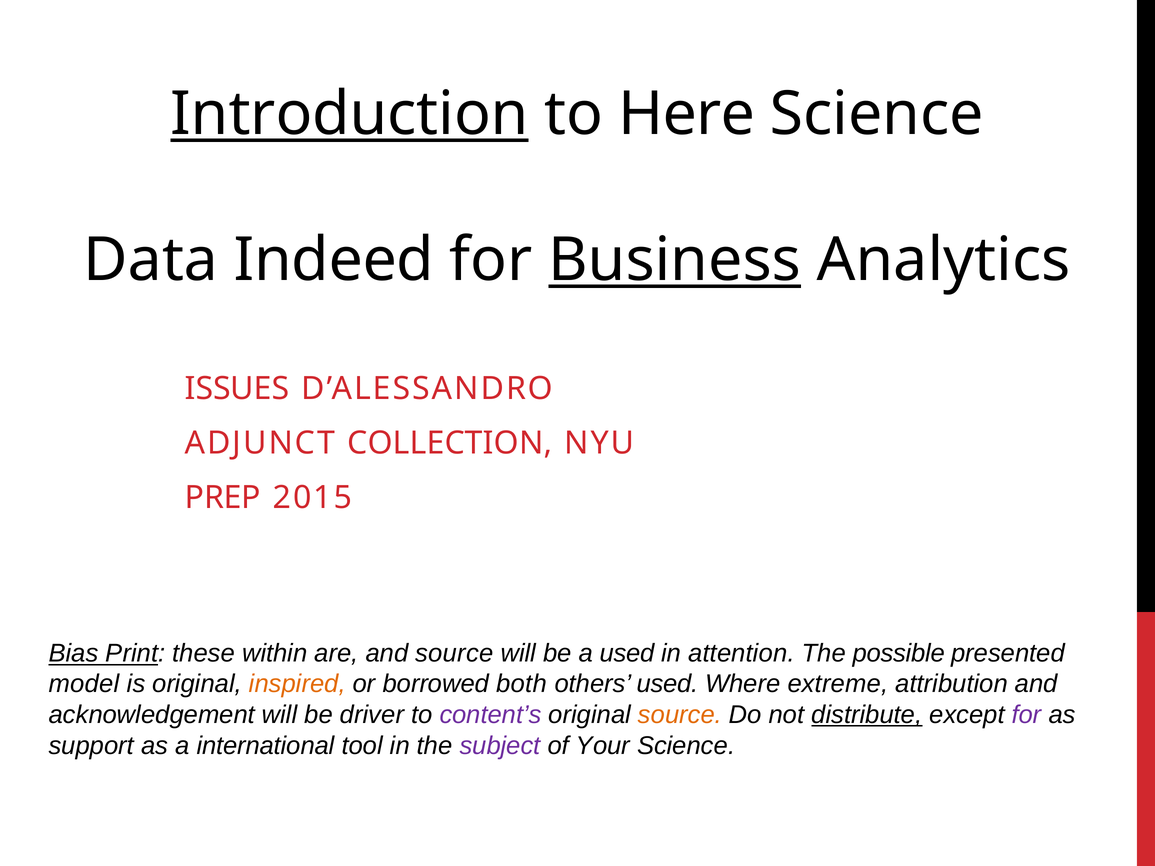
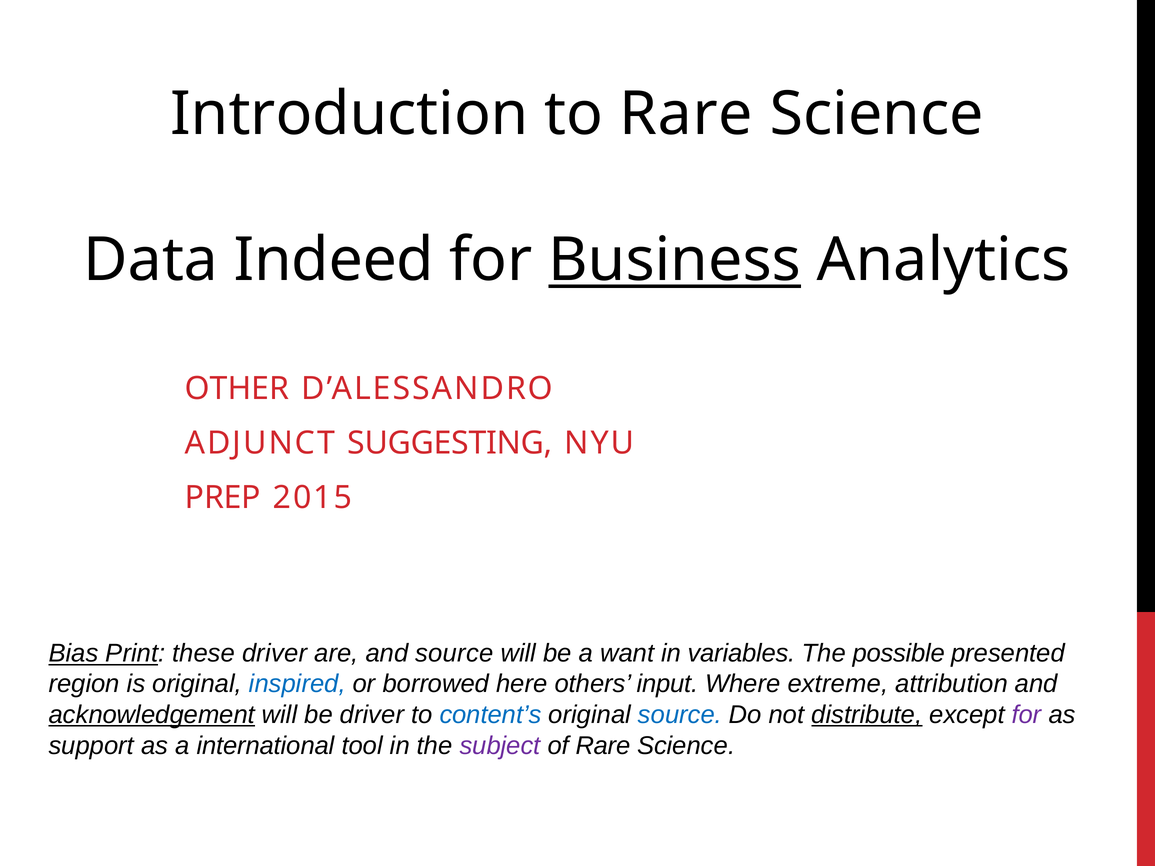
Introduction underline: present -> none
to Here: Here -> Rare
ISSUES: ISSUES -> OTHER
COLLECTION: COLLECTION -> SUGGESTING
these within: within -> driver
a used: used -> want
attention: attention -> variables
model: model -> region
inspired colour: orange -> blue
both: both -> here
others used: used -> input
acknowledgement underline: none -> present
content’s colour: purple -> blue
source at (680, 715) colour: orange -> blue
of Your: Your -> Rare
